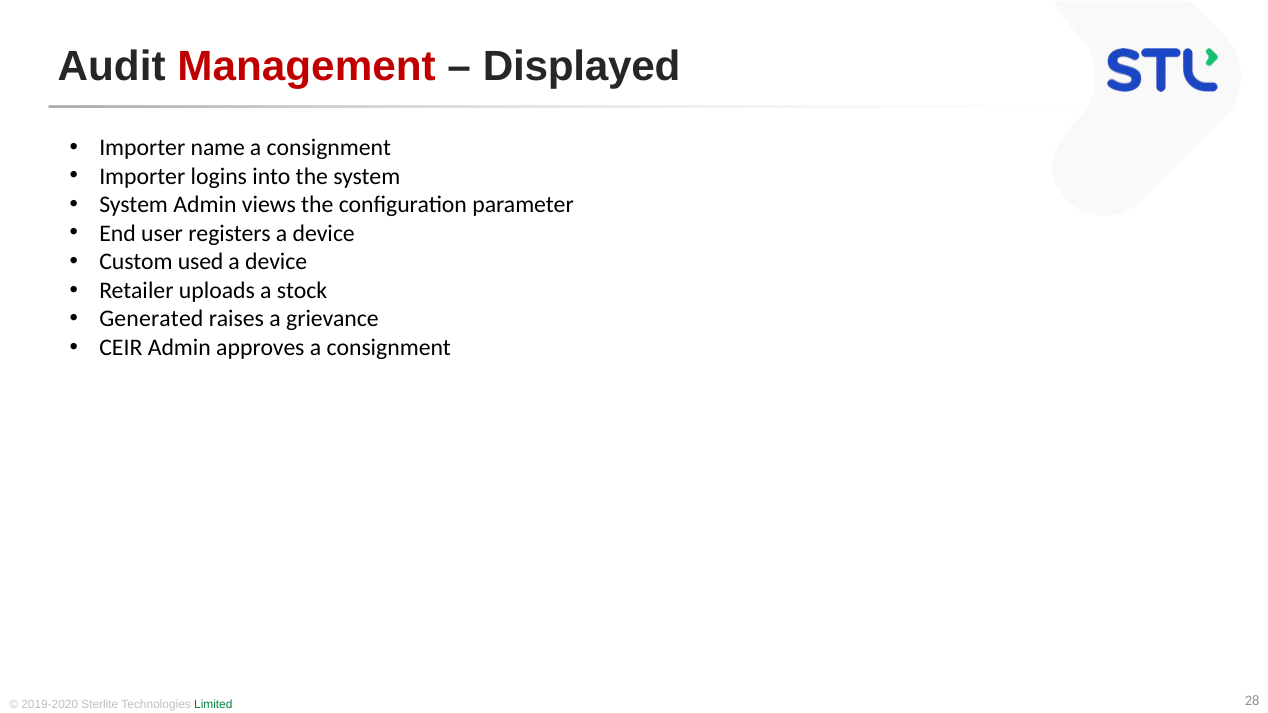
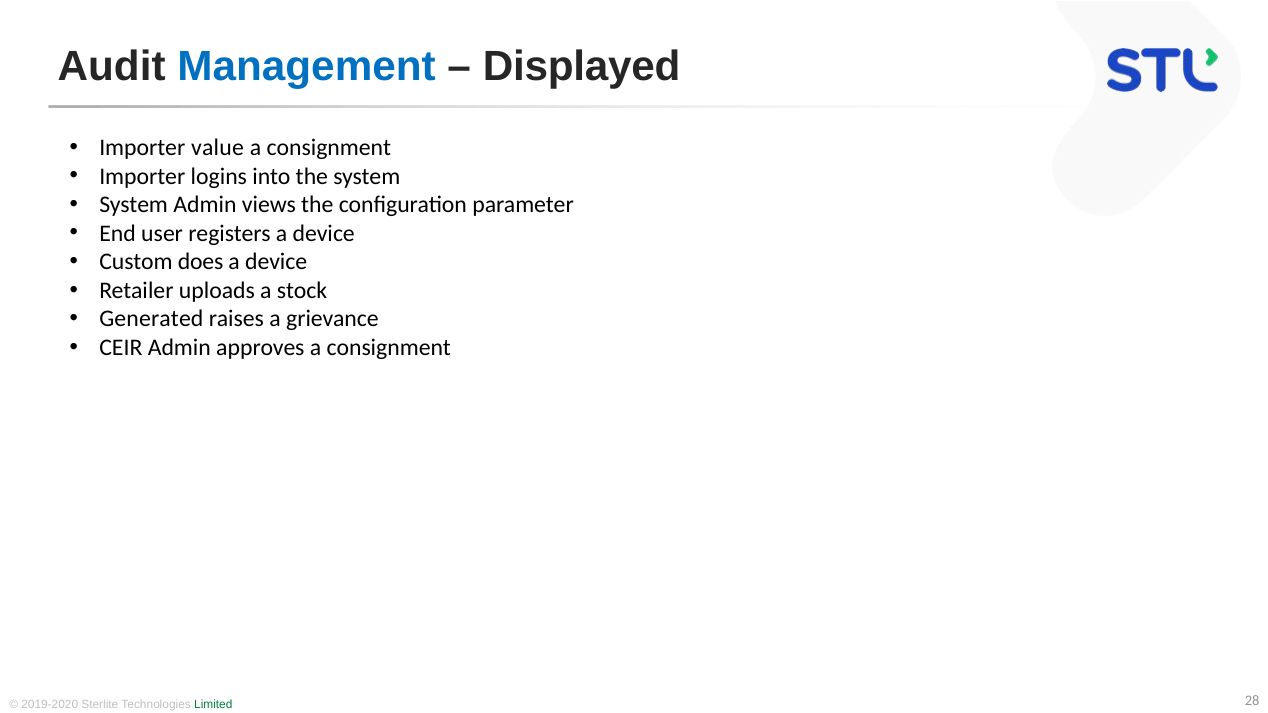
Management colour: red -> blue
name: name -> value
used: used -> does
